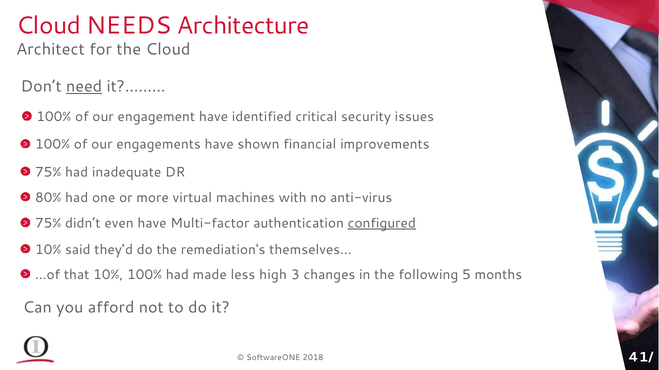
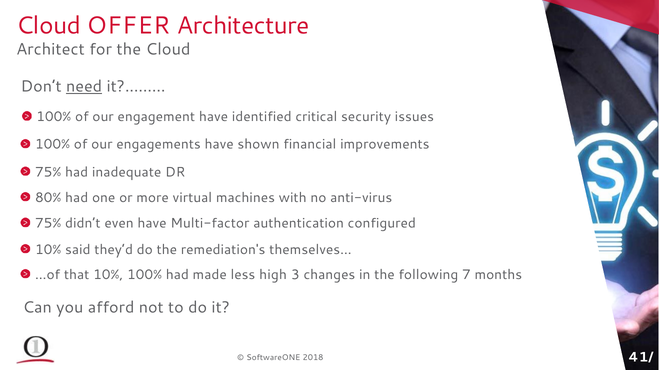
NEEDS: NEEDS -> OFFER
configured underline: present -> none
5: 5 -> 7
